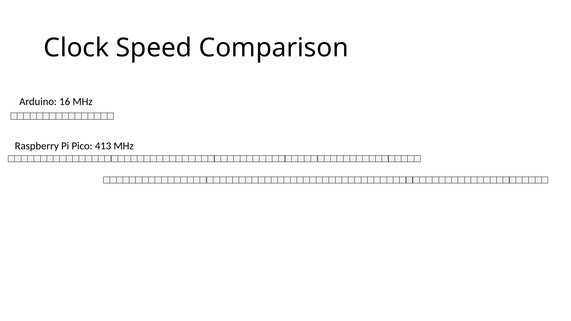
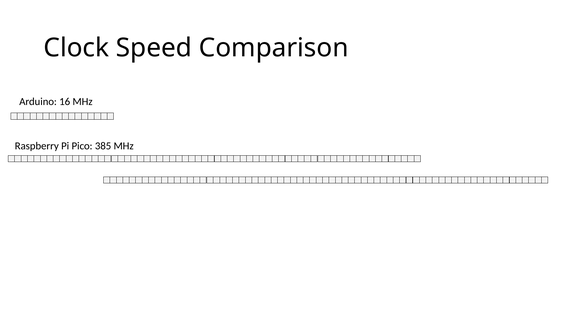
413: 413 -> 385
